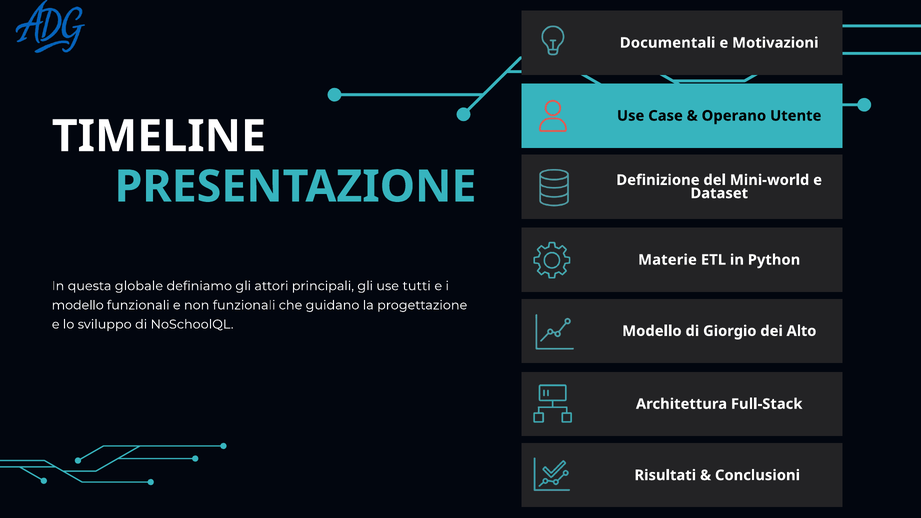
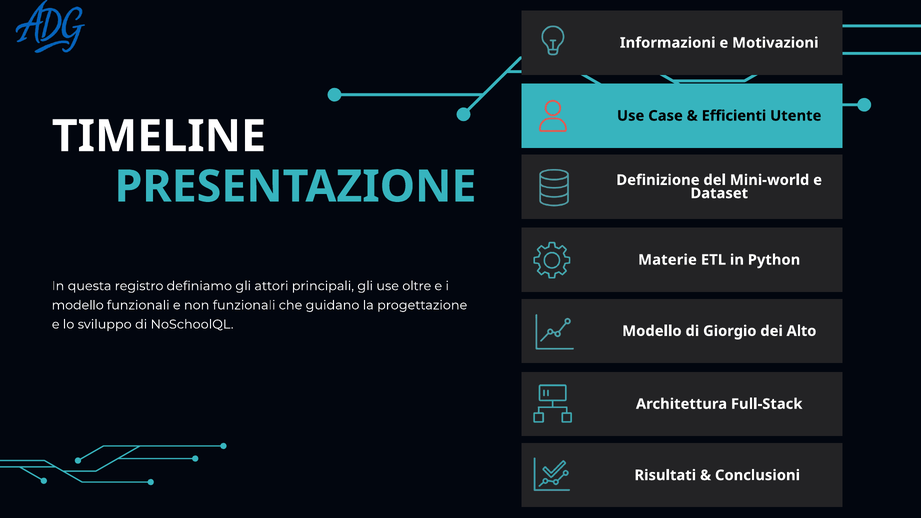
Documentali: Documentali -> Informazioni
Operano: Operano -> Efficienti
globale: globale -> registro
tutti: tutti -> oltre
